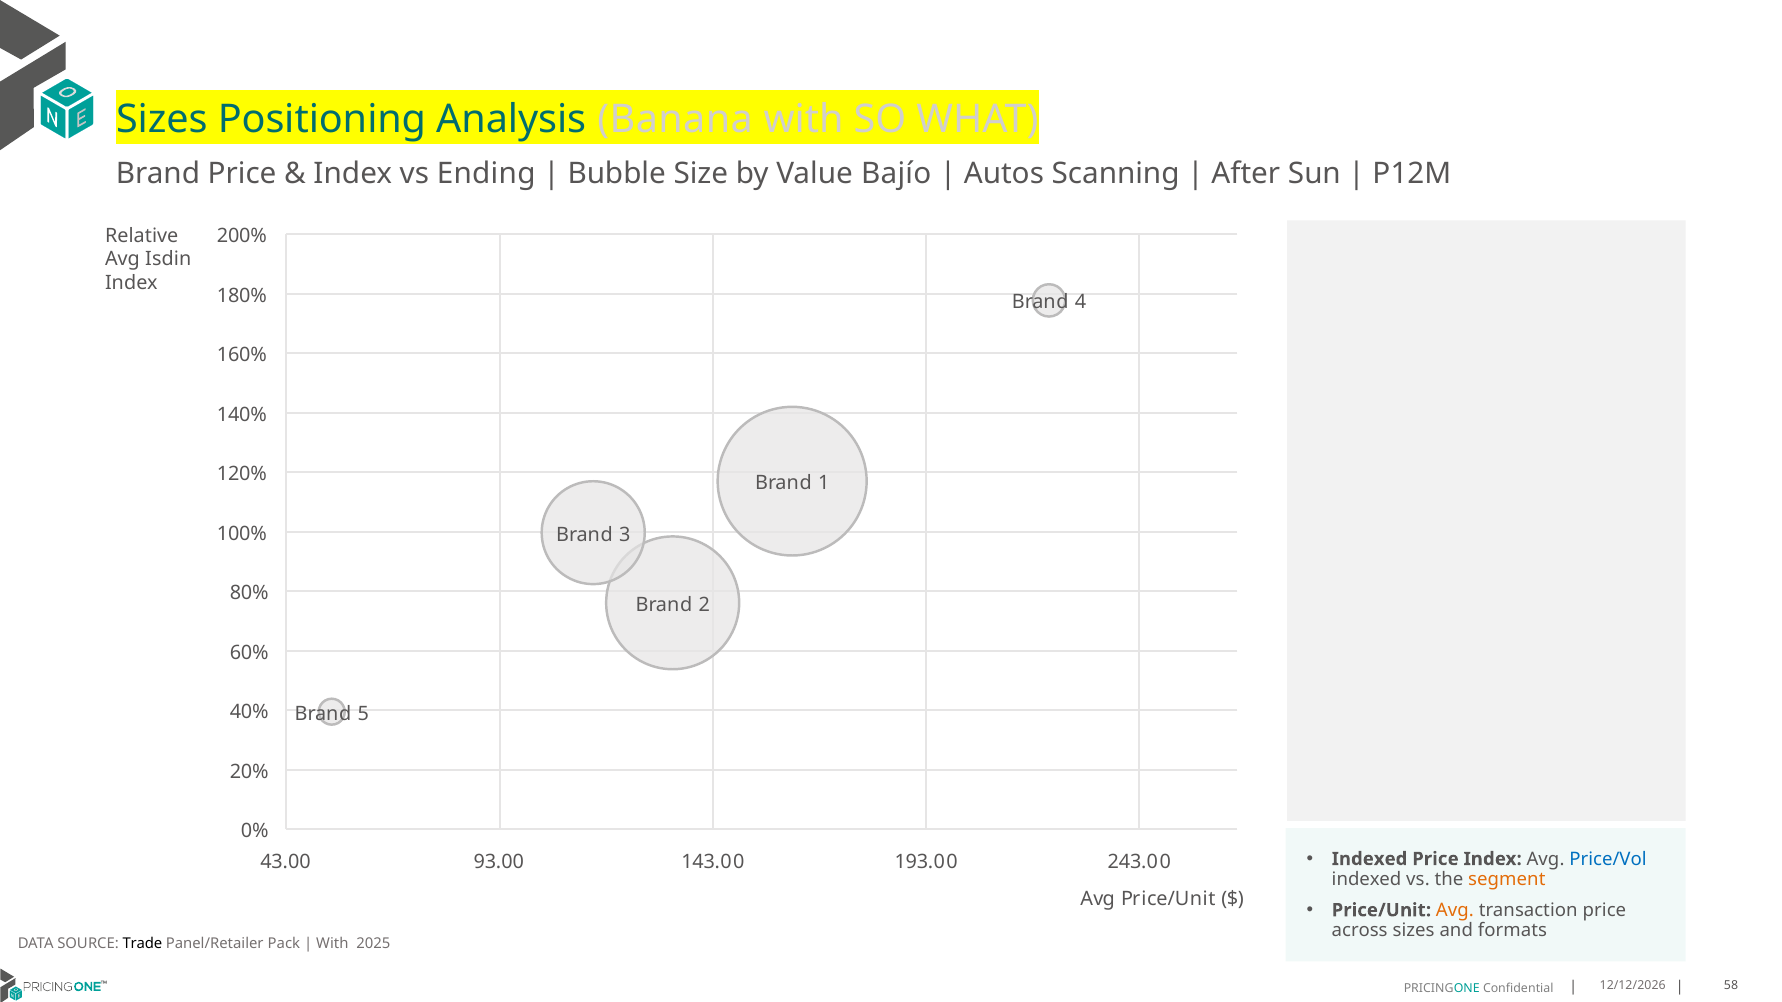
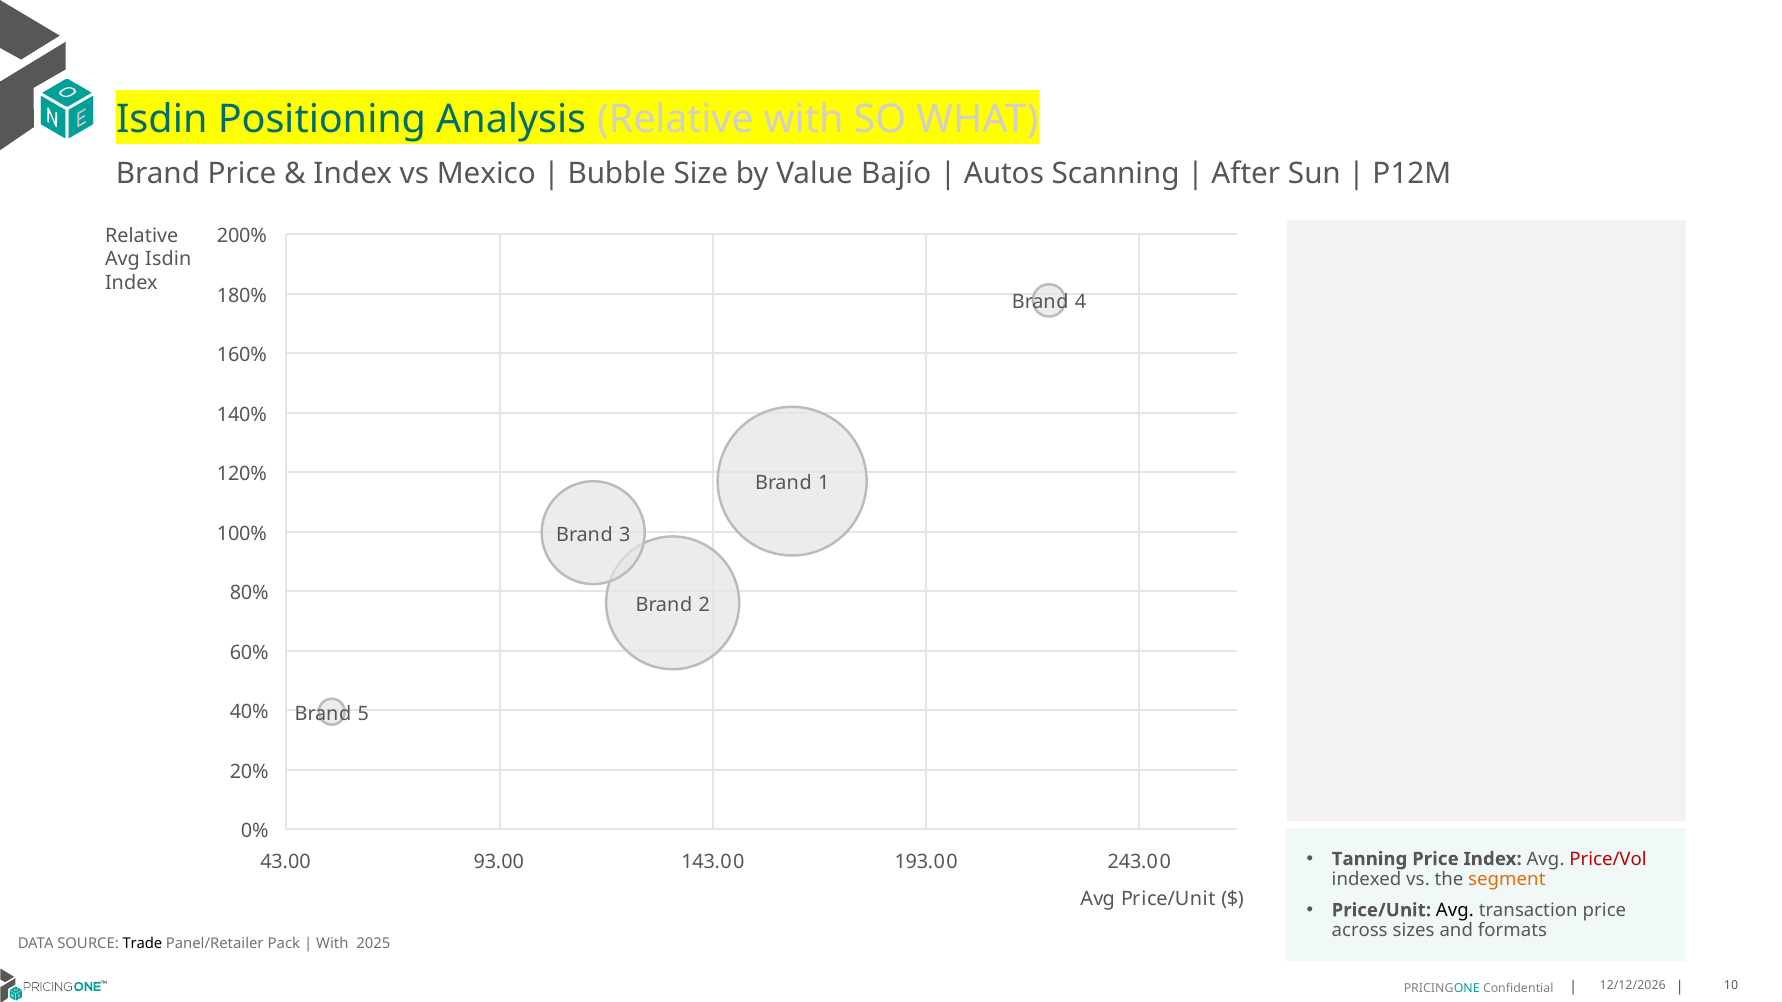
Sizes at (162, 120): Sizes -> Isdin
Analysis Banana: Banana -> Relative
Ending: Ending -> Mexico
Indexed at (1370, 859): Indexed -> Tanning
Price/Vol colour: blue -> red
Avg at (1455, 911) colour: orange -> black
58: 58 -> 10
